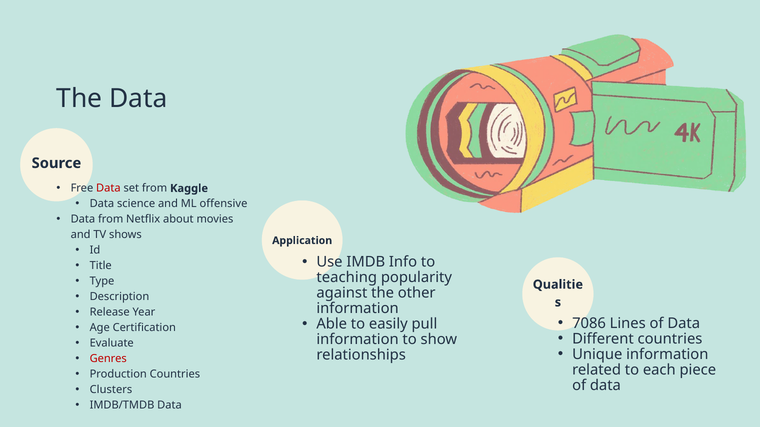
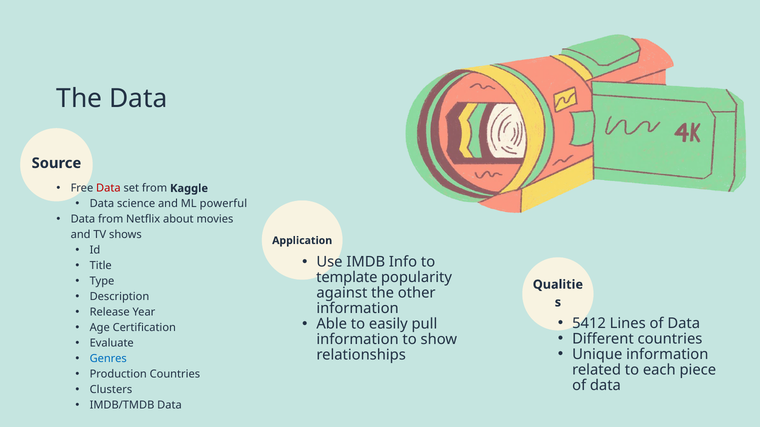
offensive: offensive -> powerful
teaching: teaching -> template
7086: 7086 -> 5412
Genres colour: red -> blue
